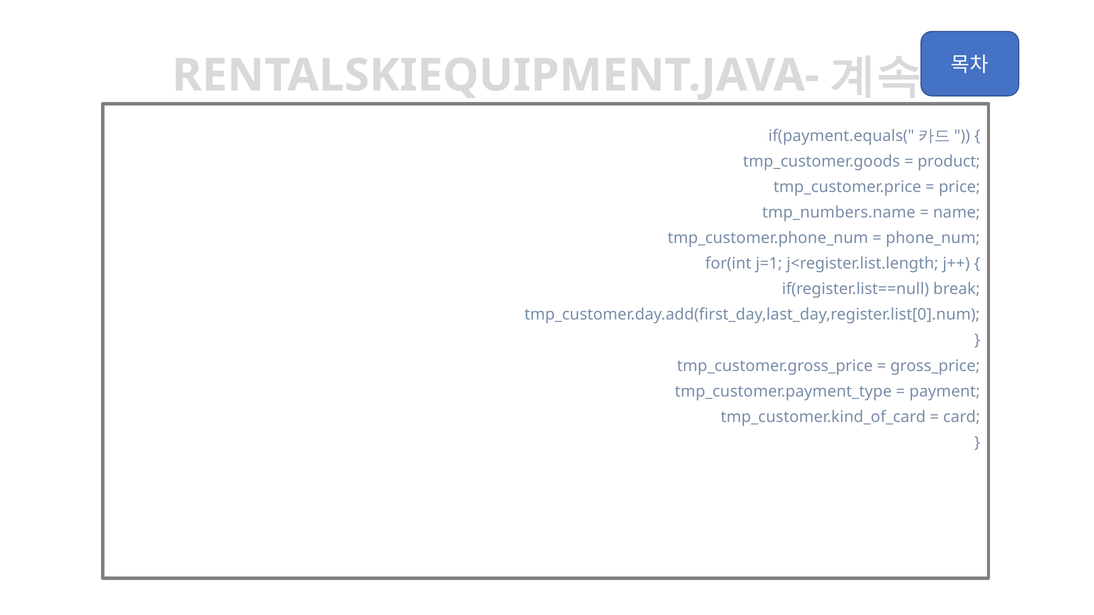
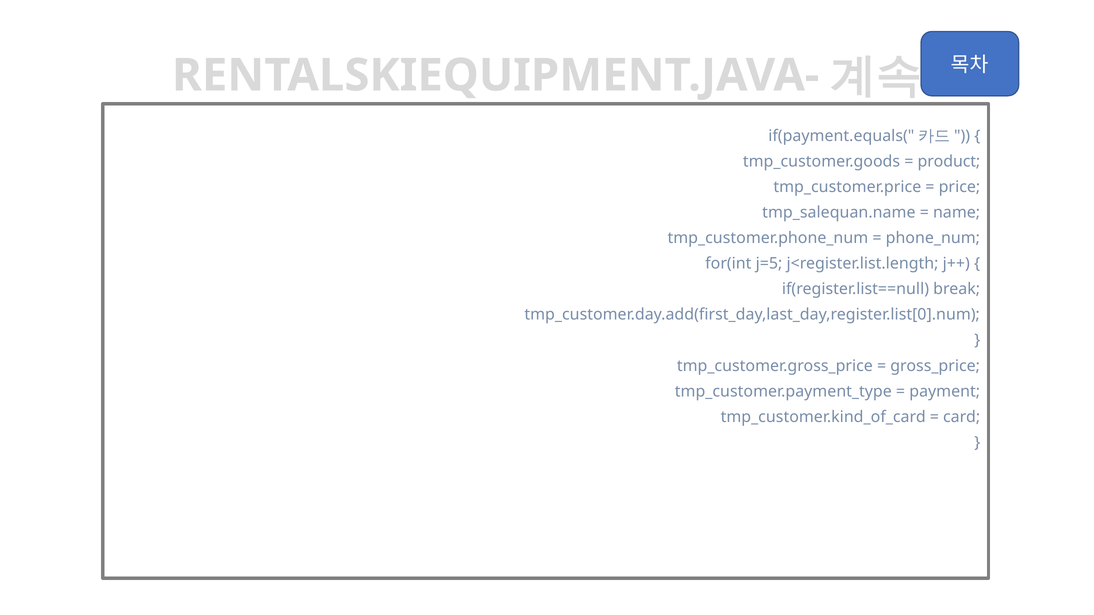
tmp_numbers.name: tmp_numbers.name -> tmp_salequan.name
j=1: j=1 -> j=5
